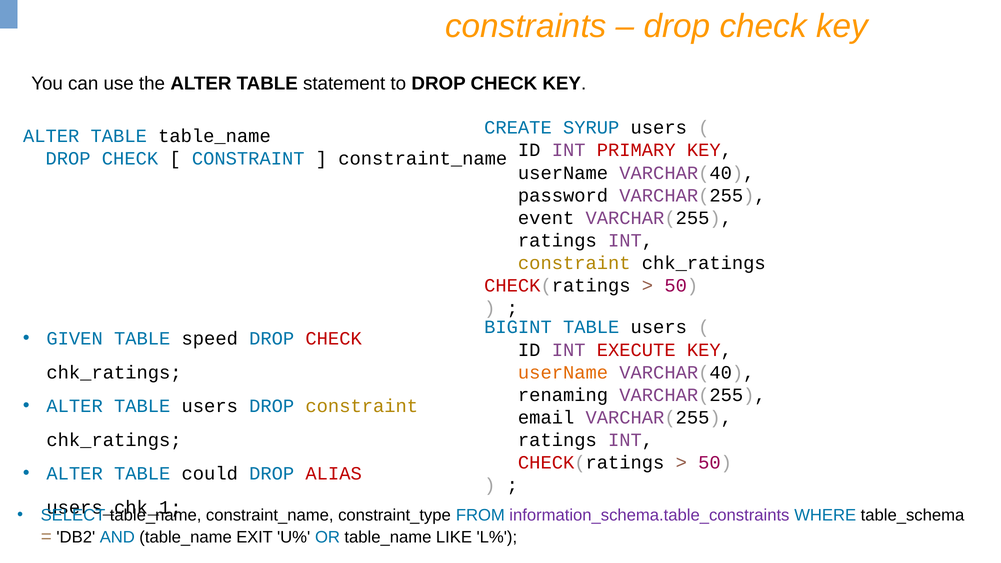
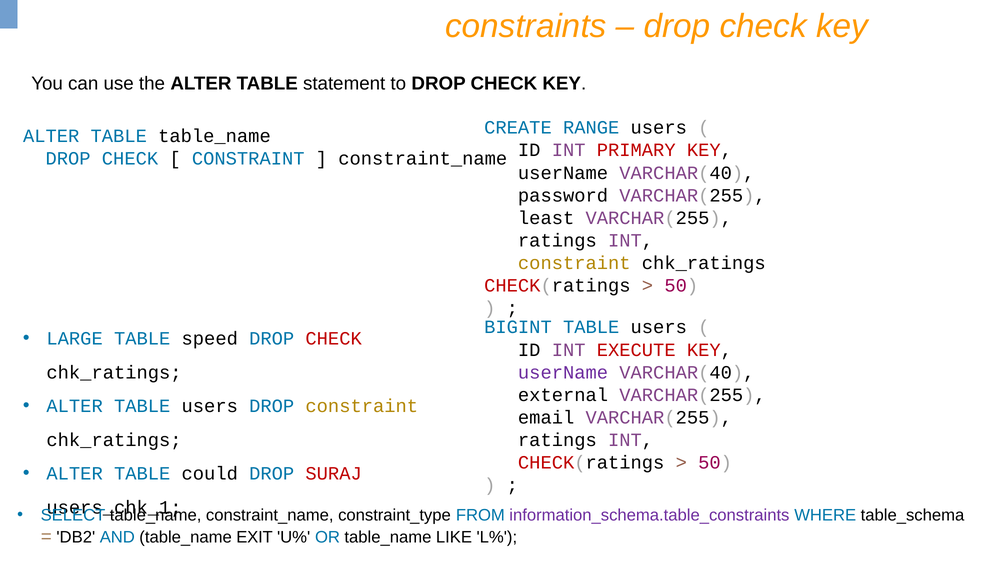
SYRUP: SYRUP -> RANGE
event: event -> least
GIVEN: GIVEN -> LARGE
userName at (563, 372) colour: orange -> purple
renaming: renaming -> external
ALIAS: ALIAS -> SURAJ
